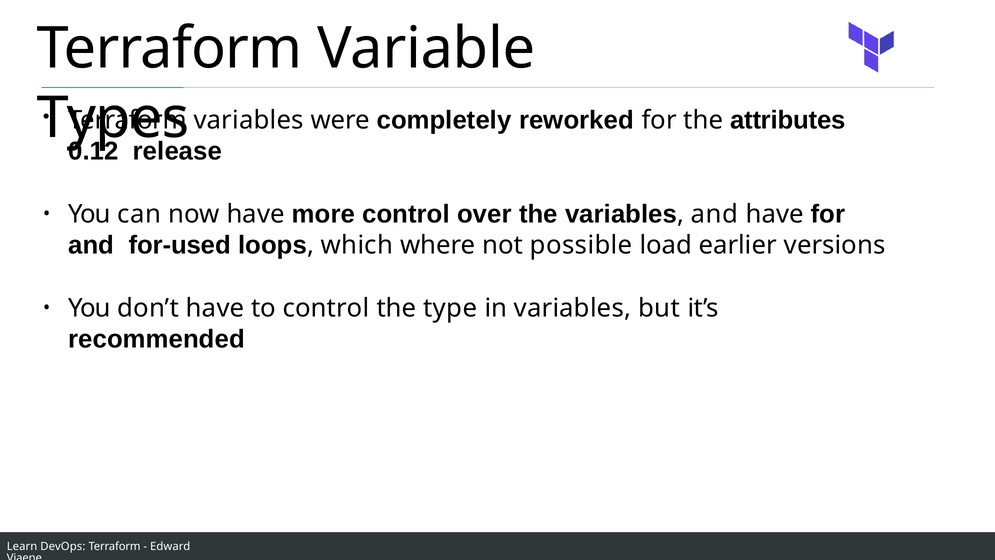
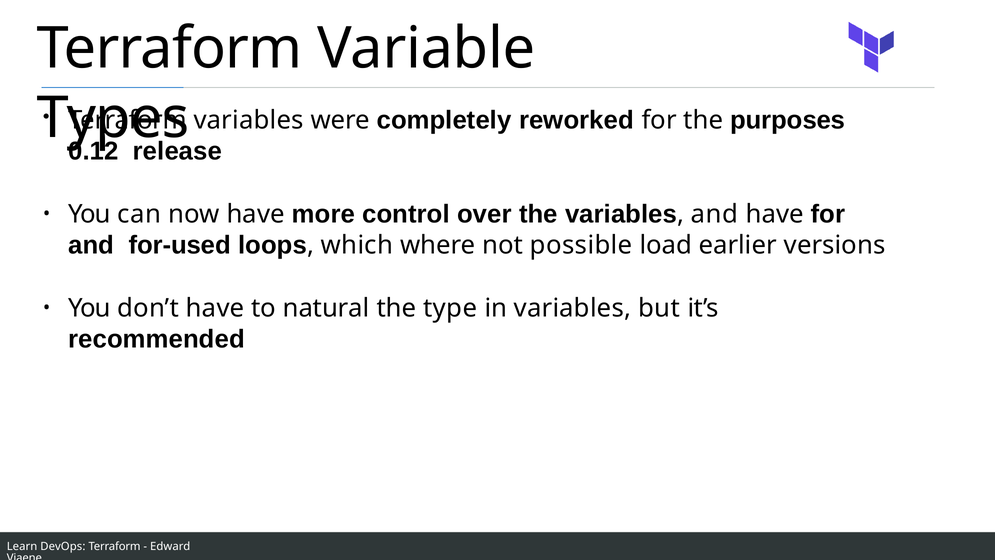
attributes: attributes -> purposes
to control: control -> natural
